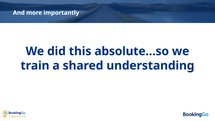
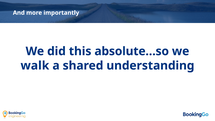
train: train -> walk
